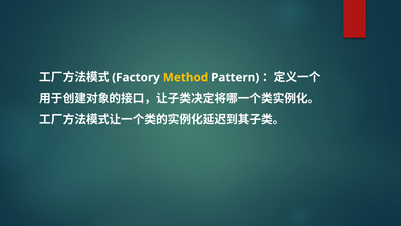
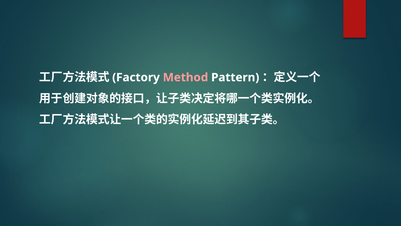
Method colour: yellow -> pink
